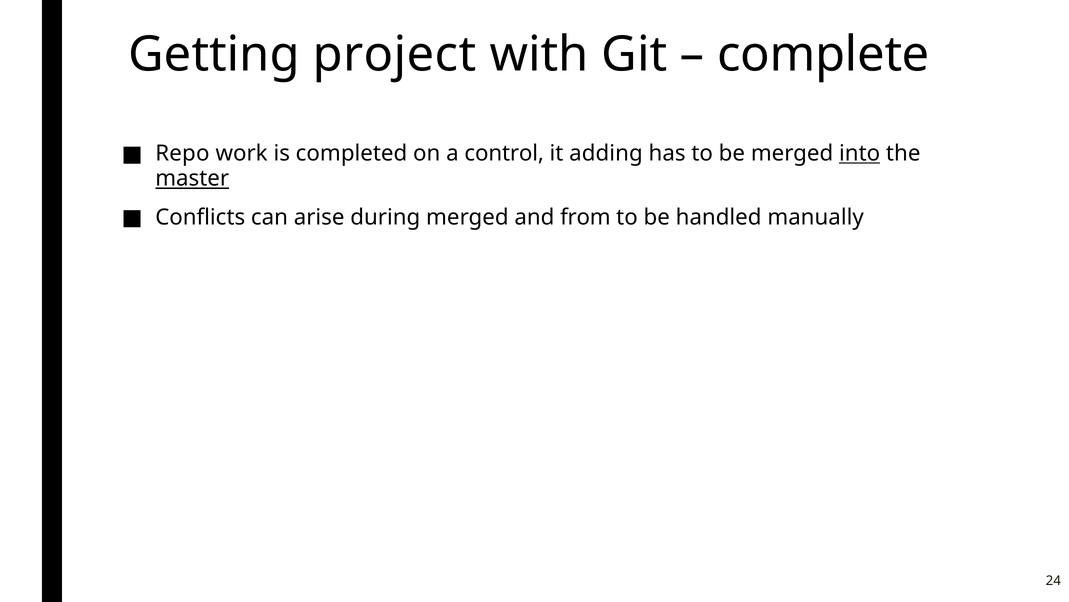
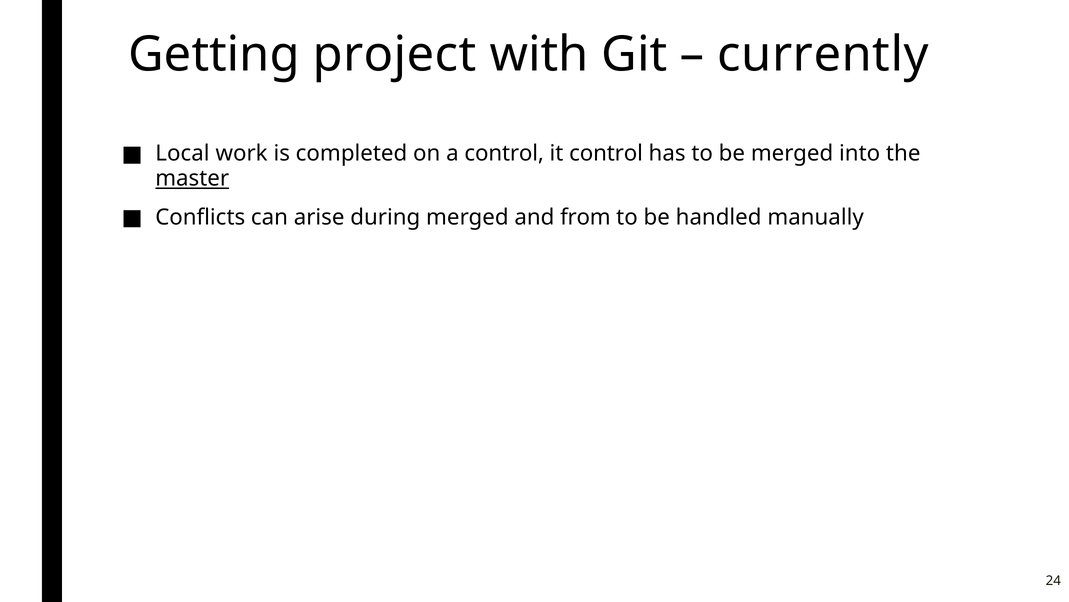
complete: complete -> currently
Repo: Repo -> Local
it adding: adding -> control
into underline: present -> none
